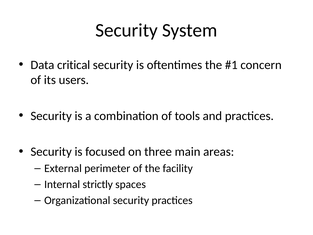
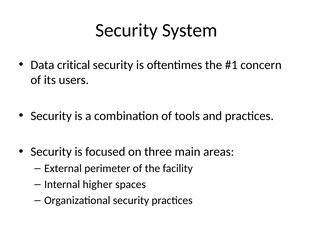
strictly: strictly -> higher
